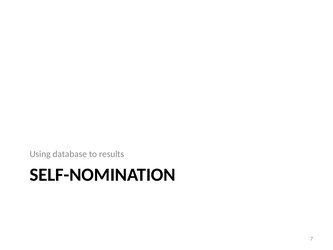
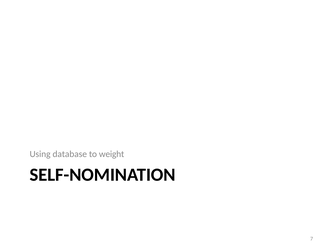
results: results -> weight
